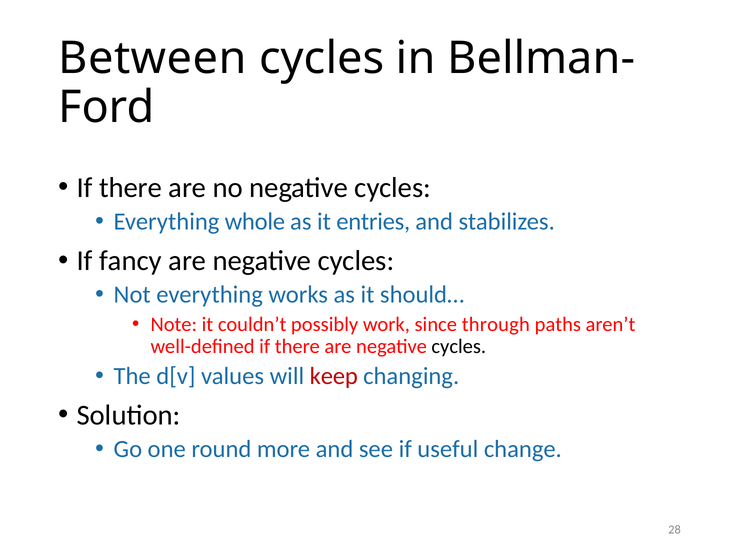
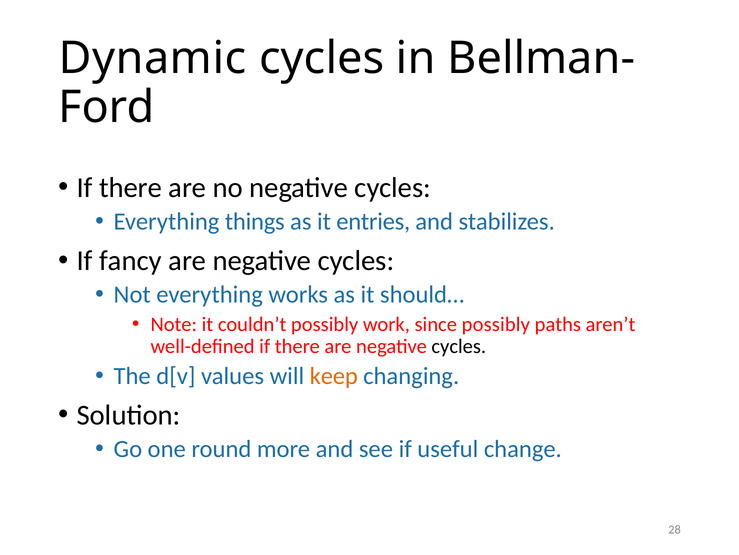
Between: Between -> Dynamic
whole: whole -> things
since through: through -> possibly
keep colour: red -> orange
